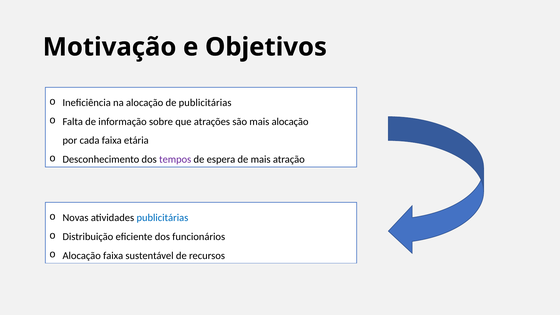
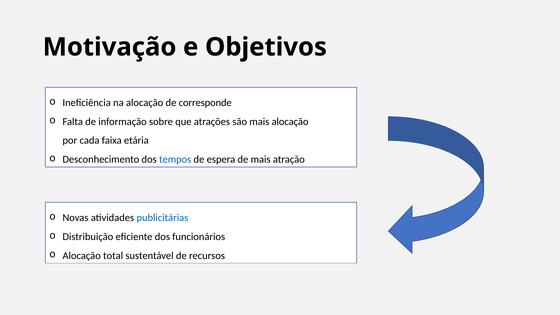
de publicitárias: publicitárias -> corresponde
tempos colour: purple -> blue
Alocação faixa: faixa -> total
